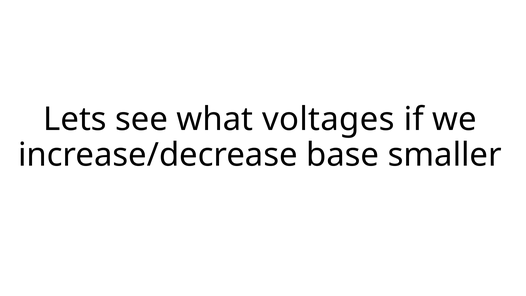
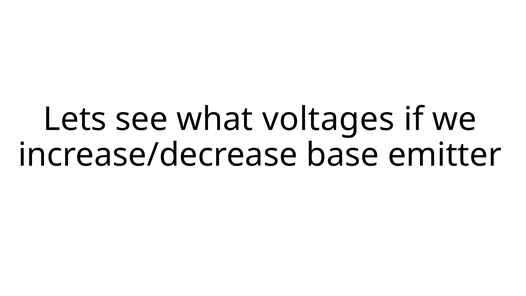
smaller: smaller -> emitter
